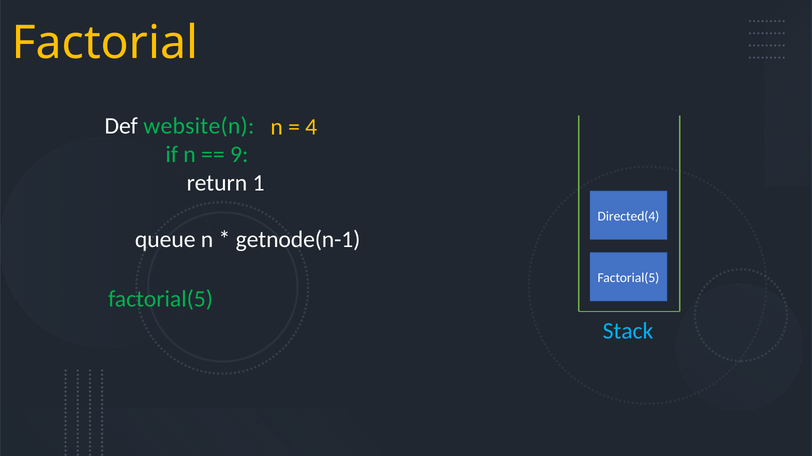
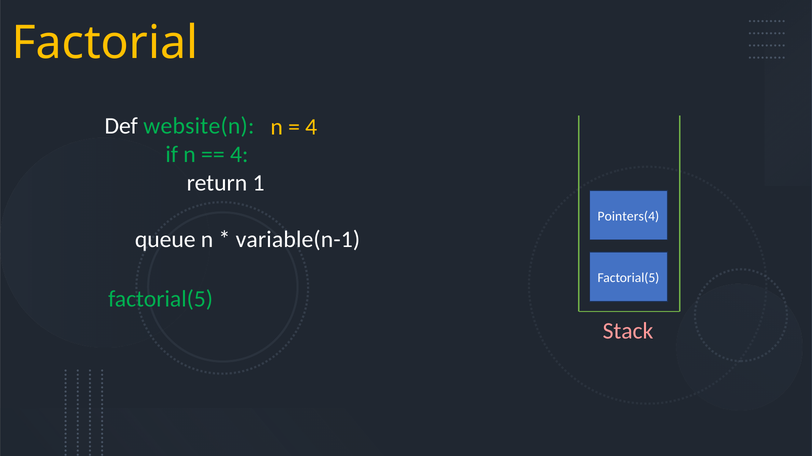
9 at (239, 155): 9 -> 4
Directed(4: Directed(4 -> Pointers(4
getnode(n-1: getnode(n-1 -> variable(n-1
Stack colour: light blue -> pink
